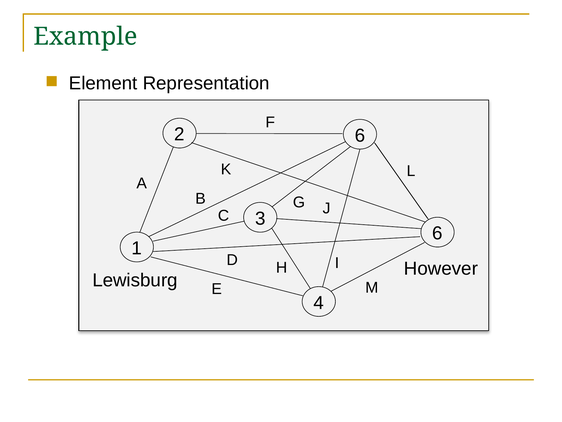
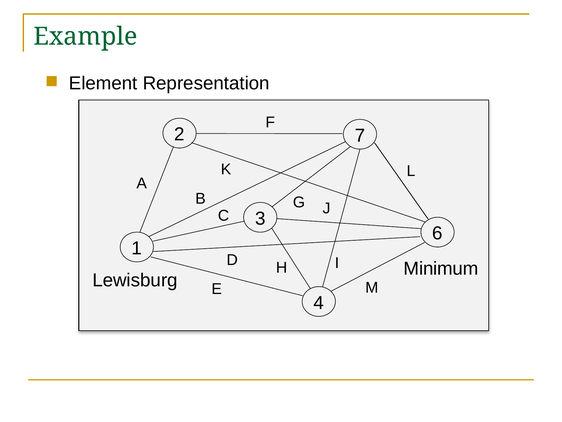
2 6: 6 -> 7
However: However -> Minimum
